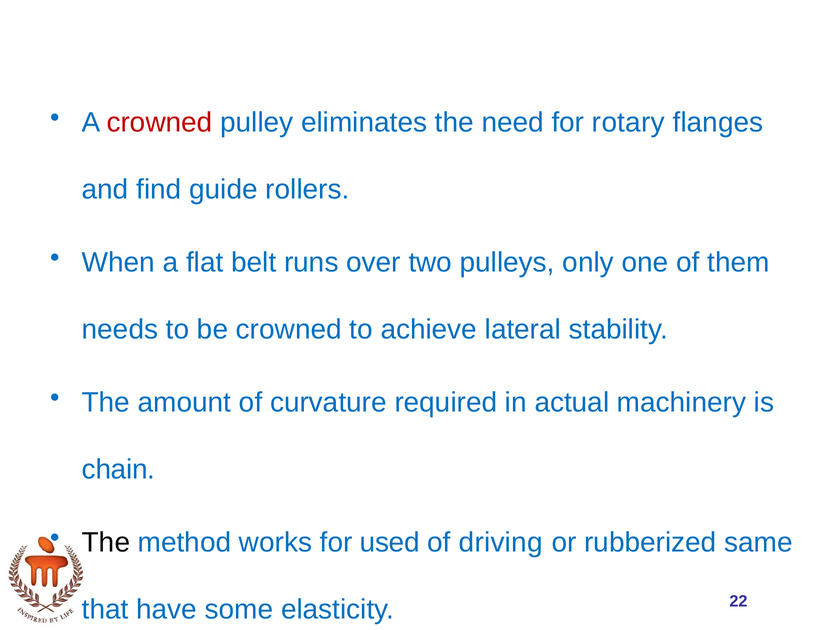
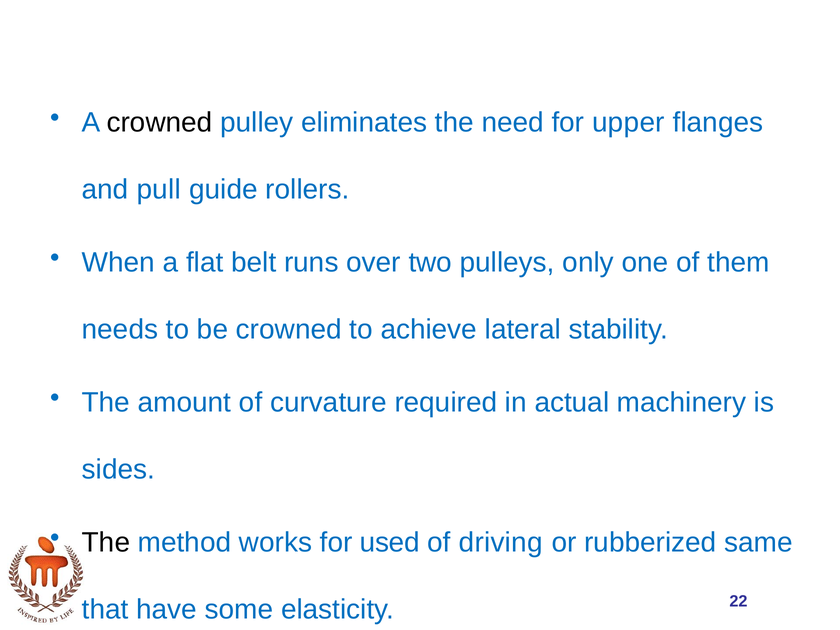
crowned at (160, 122) colour: red -> black
rotary: rotary -> upper
find: find -> pull
chain: chain -> sides
